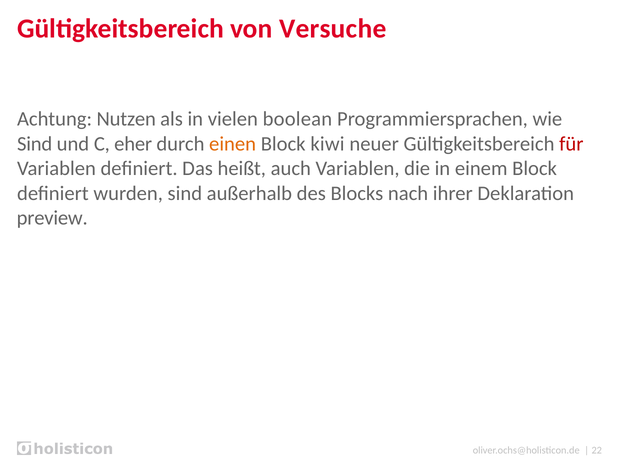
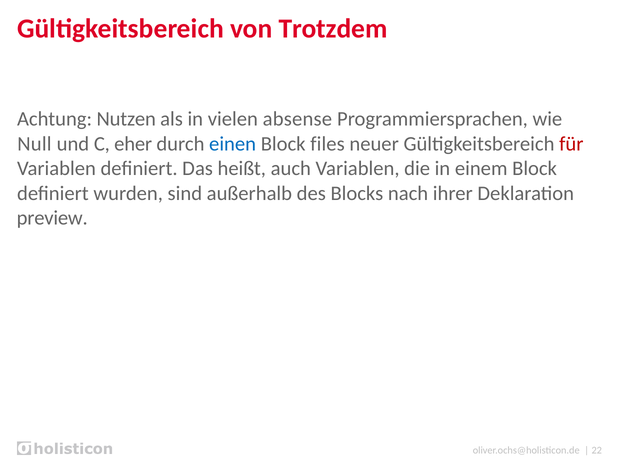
Versuche: Versuche -> Trotzdem
boolean: boolean -> absense
Sind at (35, 144): Sind -> Null
einen colour: orange -> blue
kiwi: kiwi -> files
